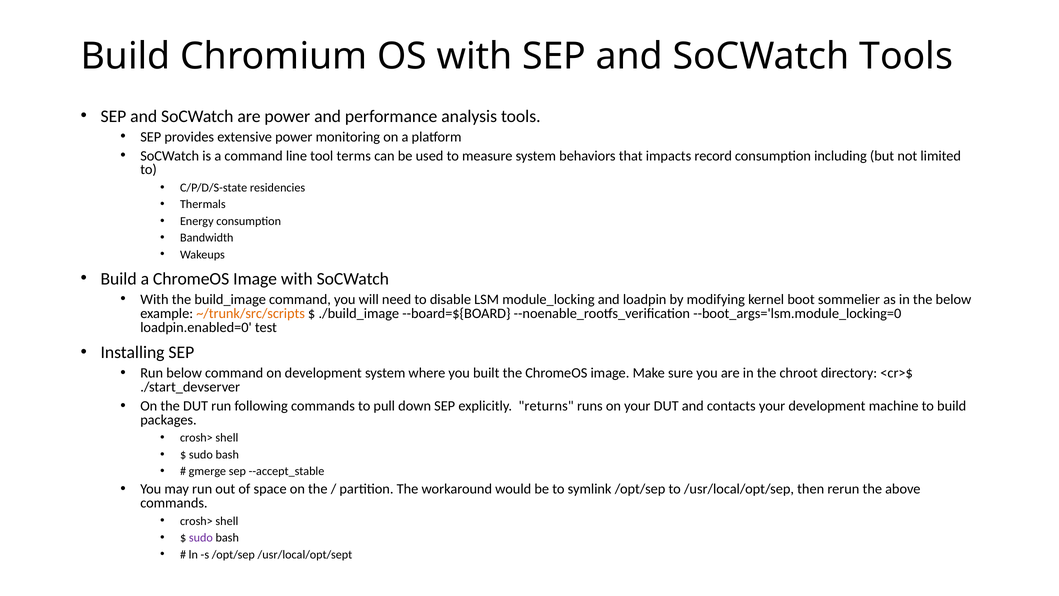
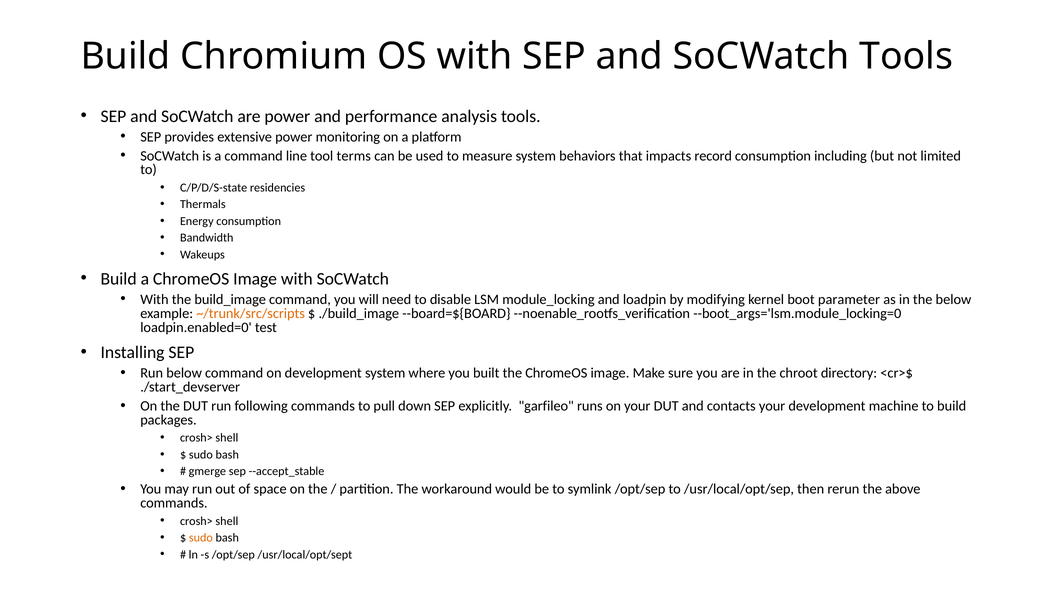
sommelier: sommelier -> parameter
returns: returns -> garfileo
sudo at (201, 537) colour: purple -> orange
